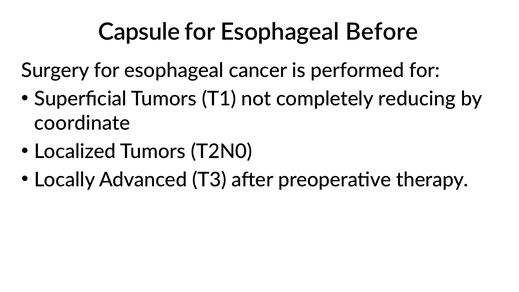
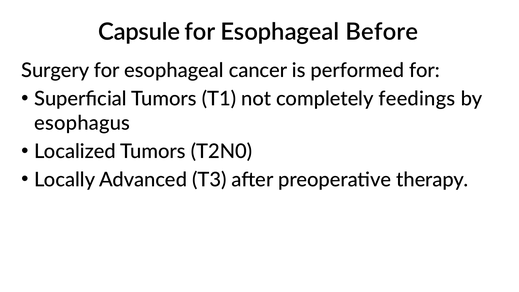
reducing: reducing -> feedings
coordinate: coordinate -> esophagus
